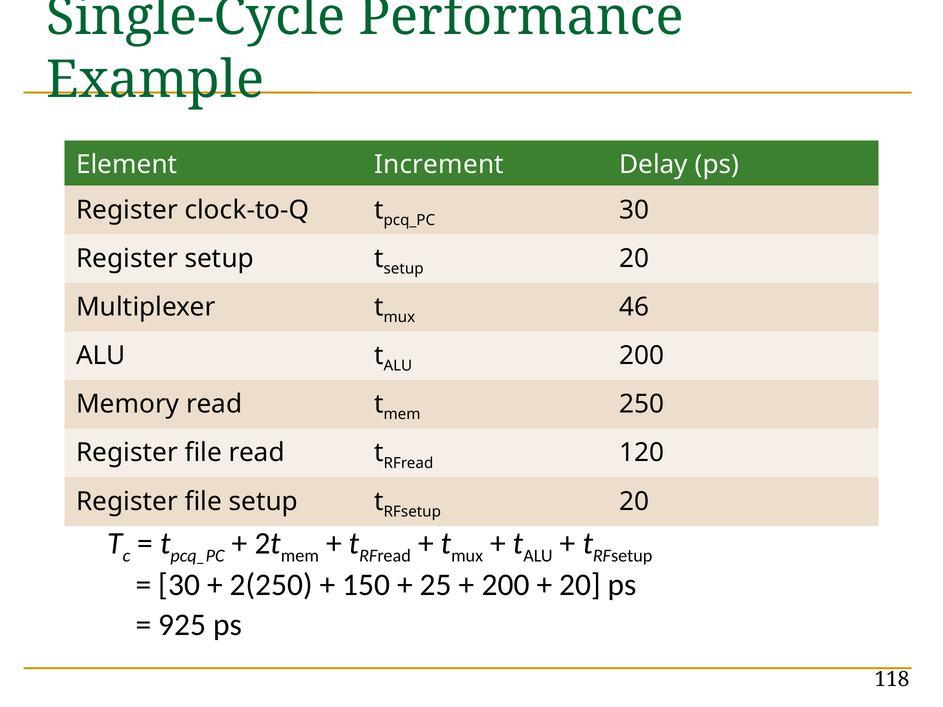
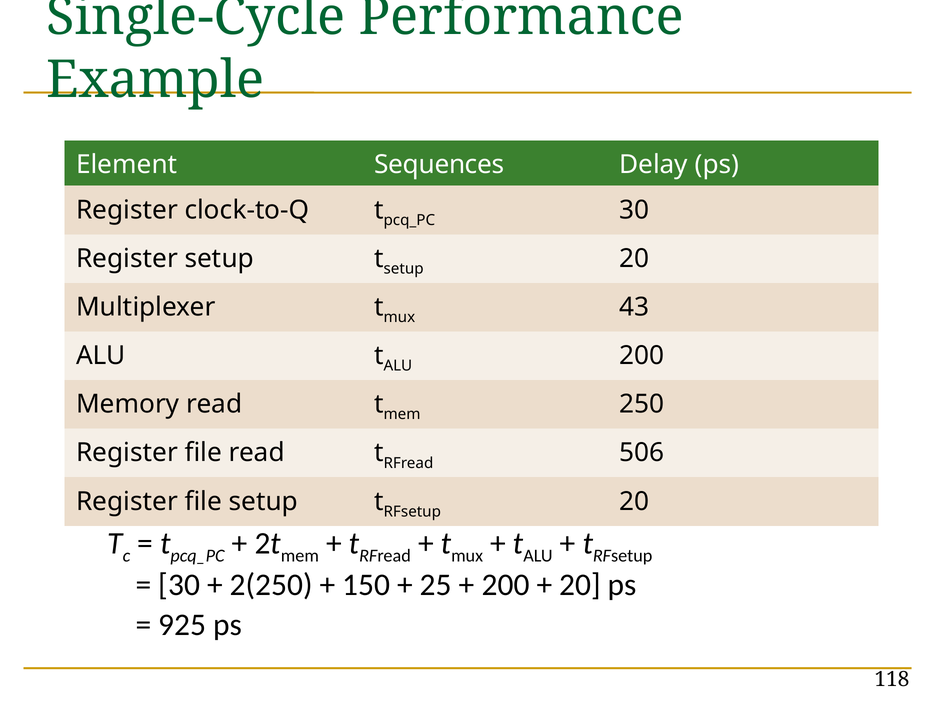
Increment: Increment -> Sequences
46: 46 -> 43
120: 120 -> 506
